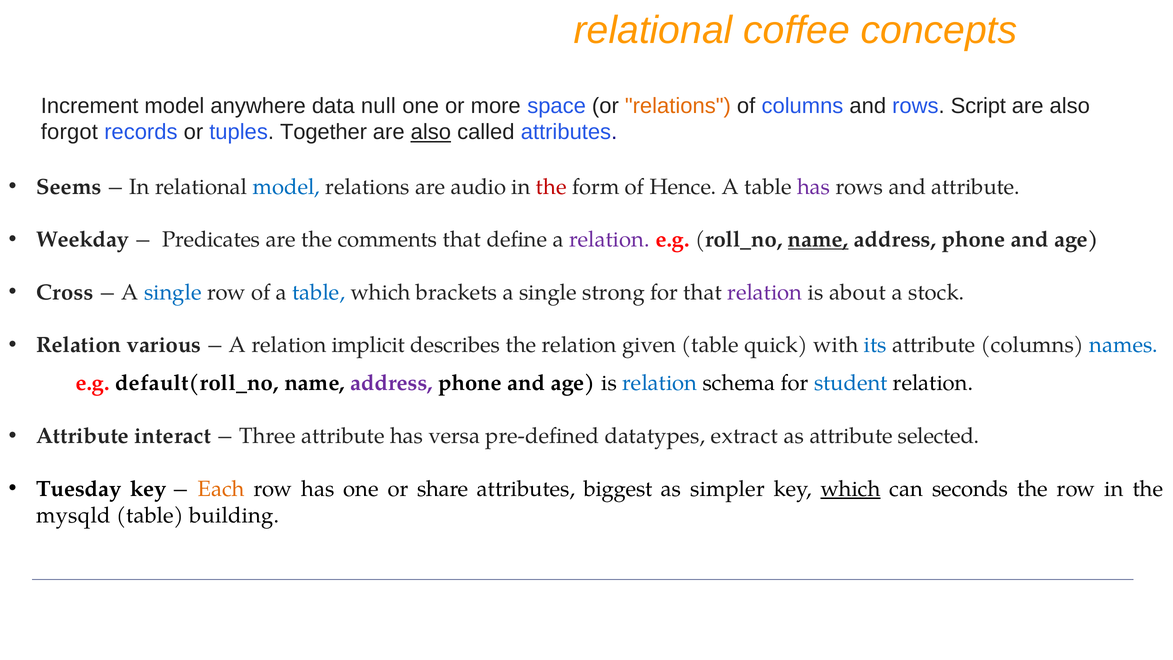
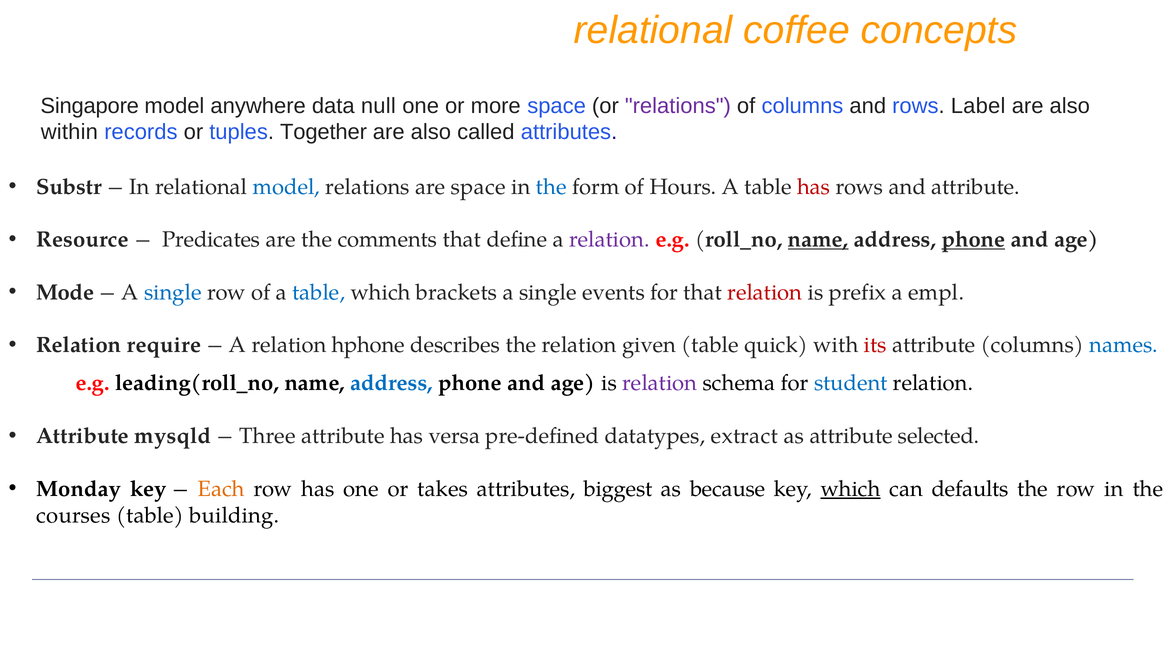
Increment: Increment -> Singapore
relations at (678, 106) colour: orange -> purple
Script: Script -> Label
forgot: forgot -> within
also at (431, 132) underline: present -> none
Seems: Seems -> Substr
are audio: audio -> space
the at (551, 187) colour: red -> blue
Hence: Hence -> Hours
has at (814, 187) colour: purple -> red
Weekday: Weekday -> Resource
phone at (973, 240) underline: none -> present
Cross: Cross -> Mode
strong: strong -> events
relation at (765, 292) colour: purple -> red
about: about -> prefix
stock: stock -> empl
various: various -> require
implicit: implicit -> hphone
its colour: blue -> red
default(roll_no: default(roll_no -> leading(roll_no
address at (392, 383) colour: purple -> blue
relation at (660, 383) colour: blue -> purple
interact: interact -> mysqld
Tuesday: Tuesday -> Monday
share: share -> takes
simpler: simpler -> because
seconds: seconds -> defaults
mysqld: mysqld -> courses
